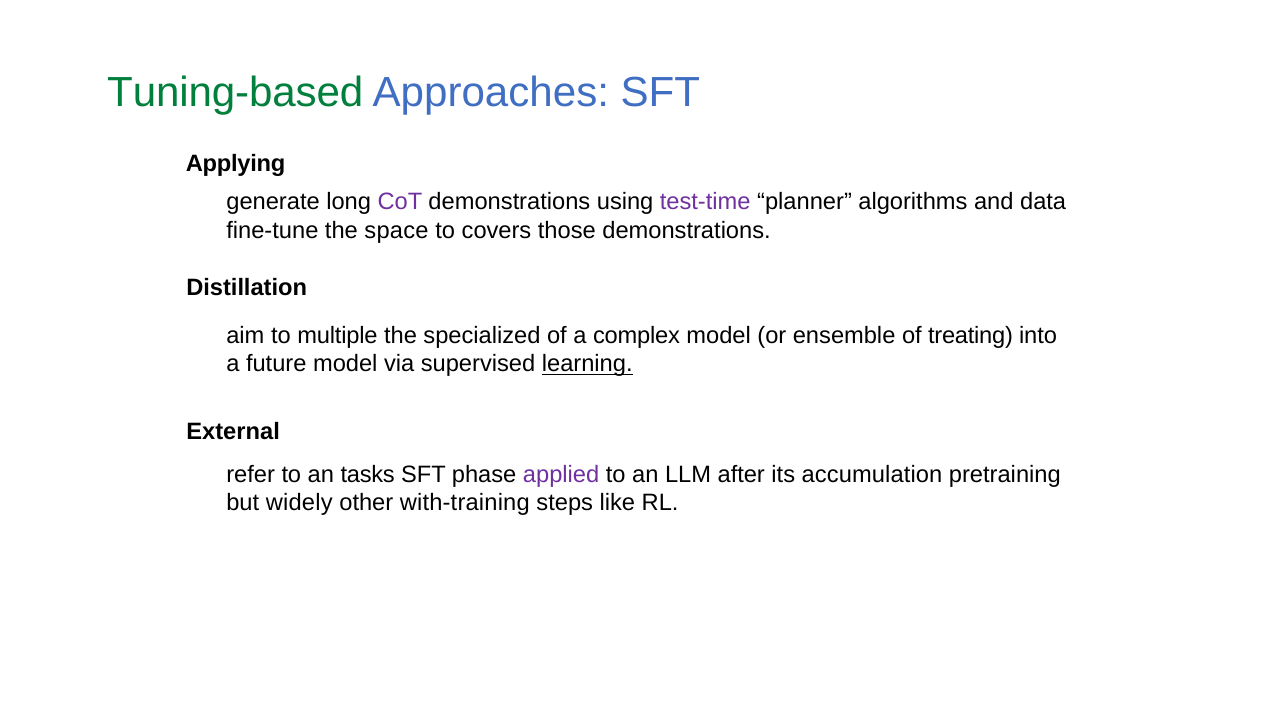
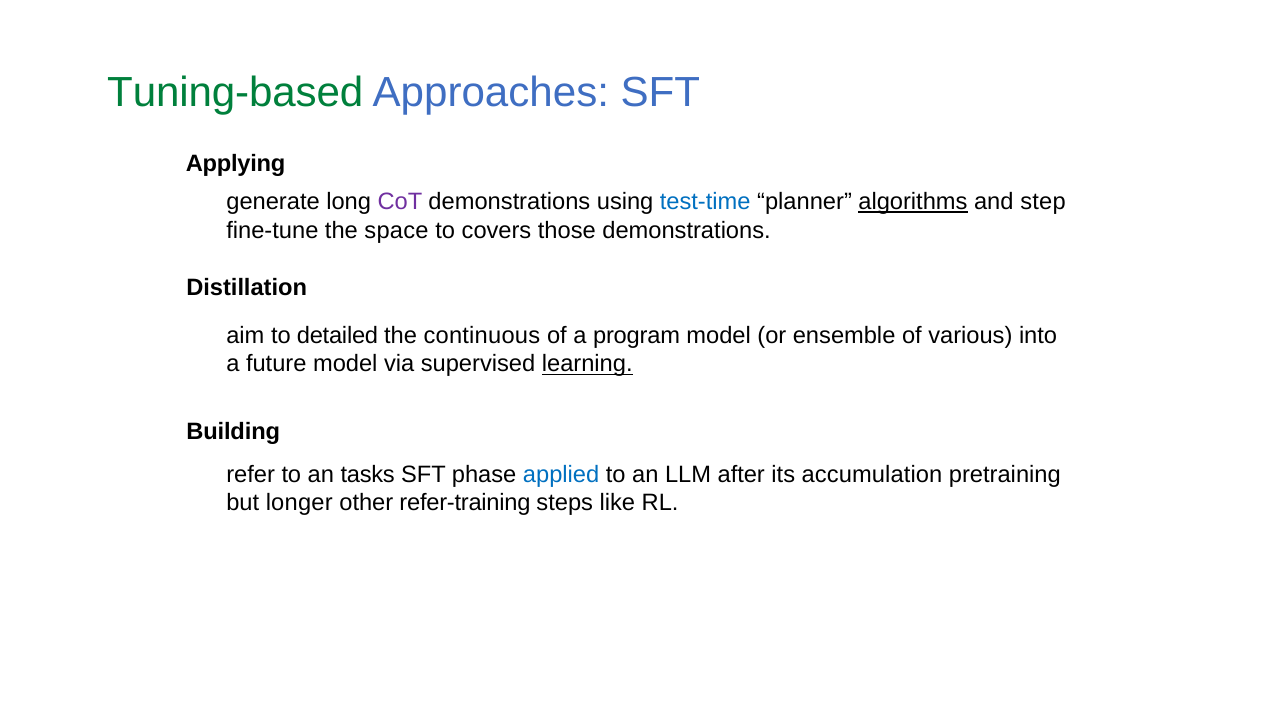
test-time colour: purple -> blue
algorithms underline: none -> present
data: data -> step
multiple: multiple -> detailed
specialized: specialized -> continuous
complex: complex -> program
treating: treating -> various
External: External -> Building
applied colour: purple -> blue
widely: widely -> longer
with-training: with-training -> refer-training
